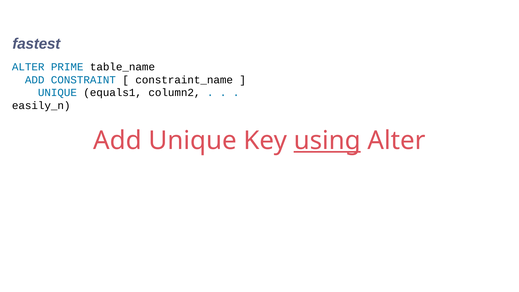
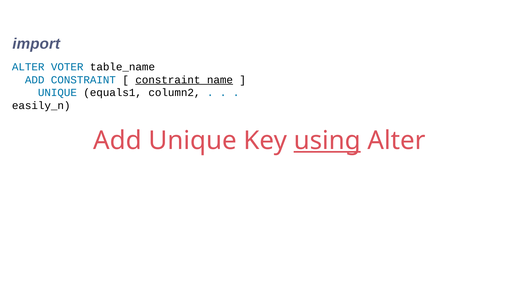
fastest: fastest -> import
PRIME: PRIME -> VOTER
constraint_name underline: none -> present
